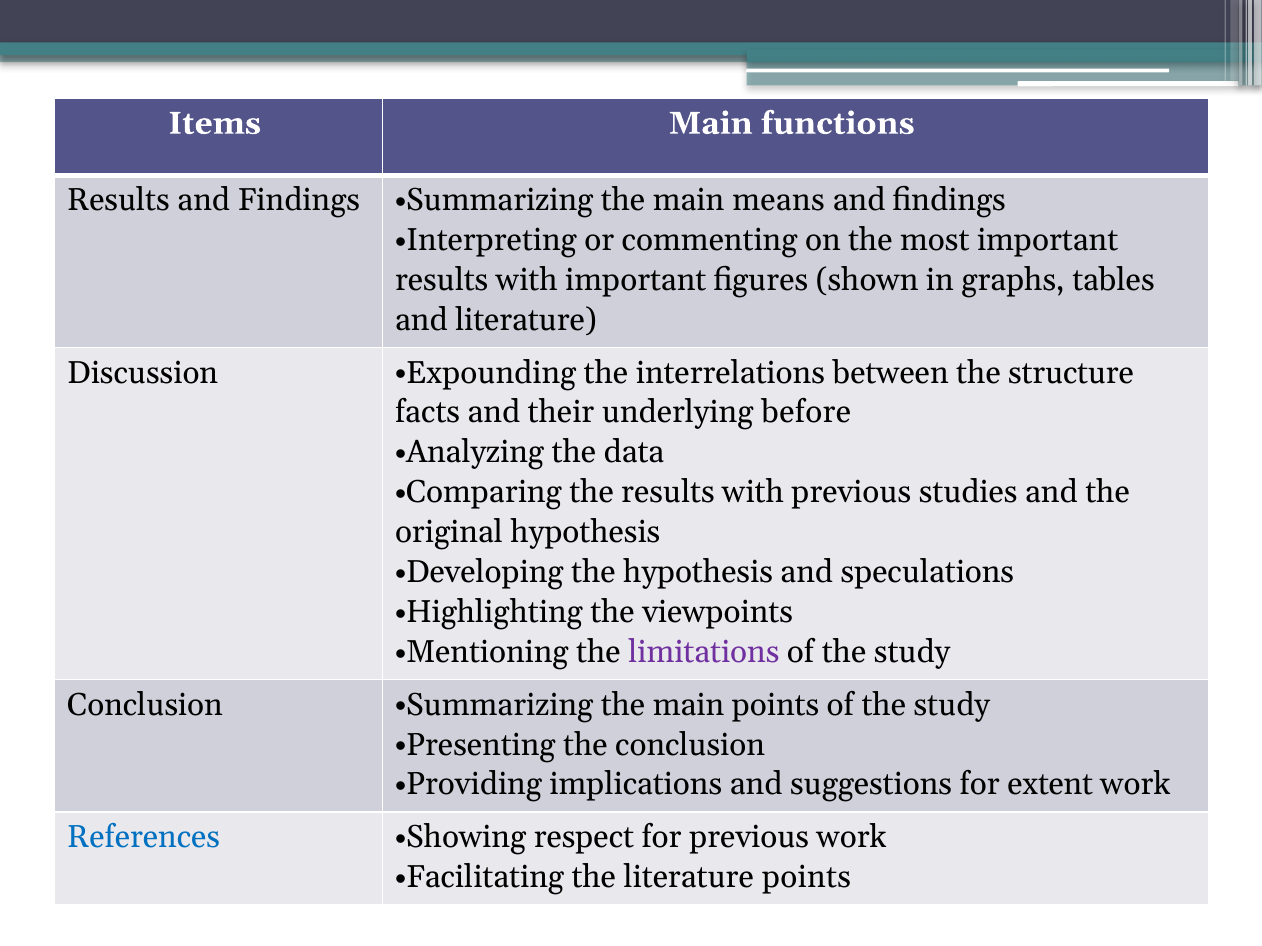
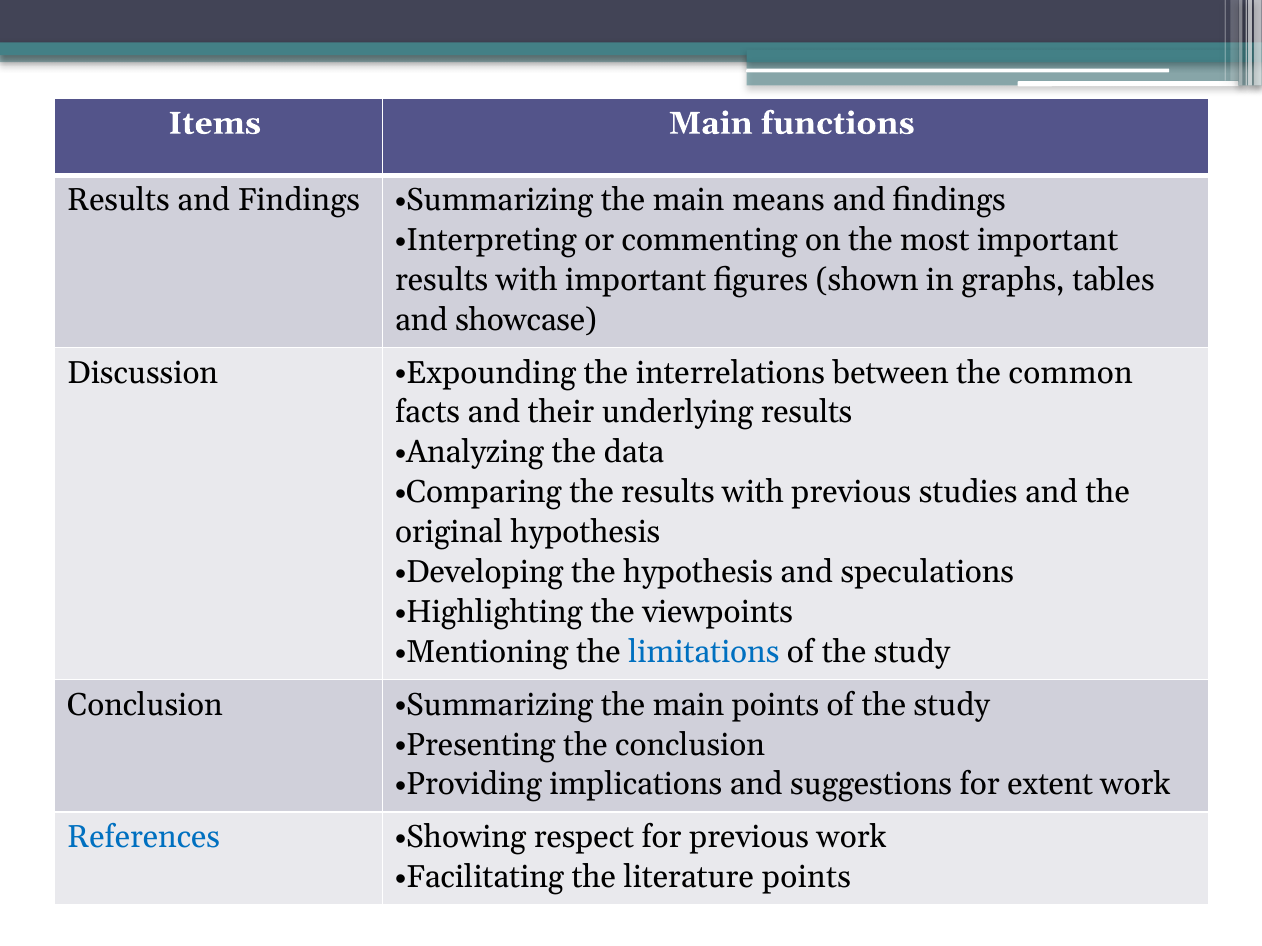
and literature: literature -> showcase
structure: structure -> common
underlying before: before -> results
limitations colour: purple -> blue
